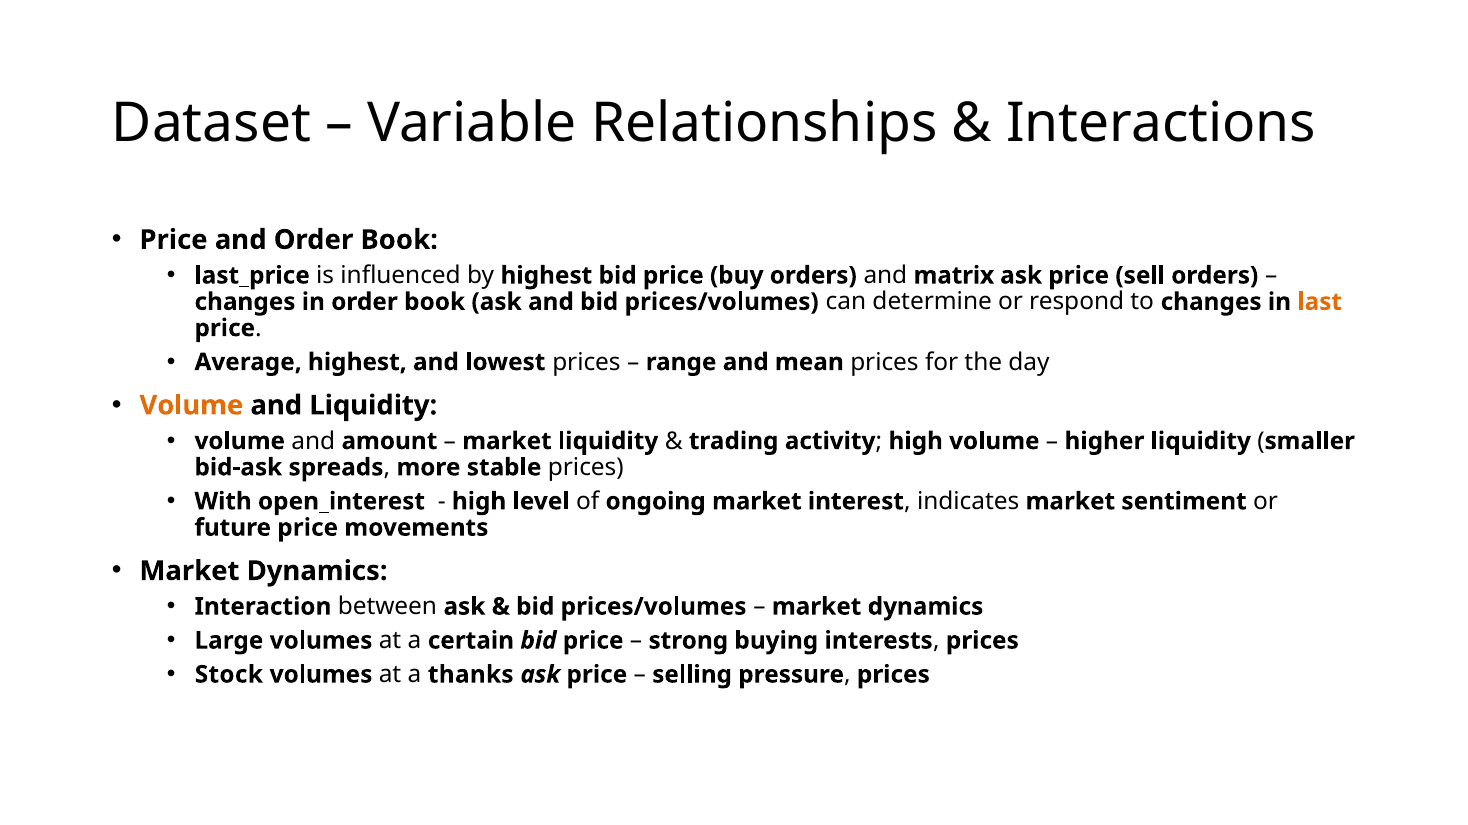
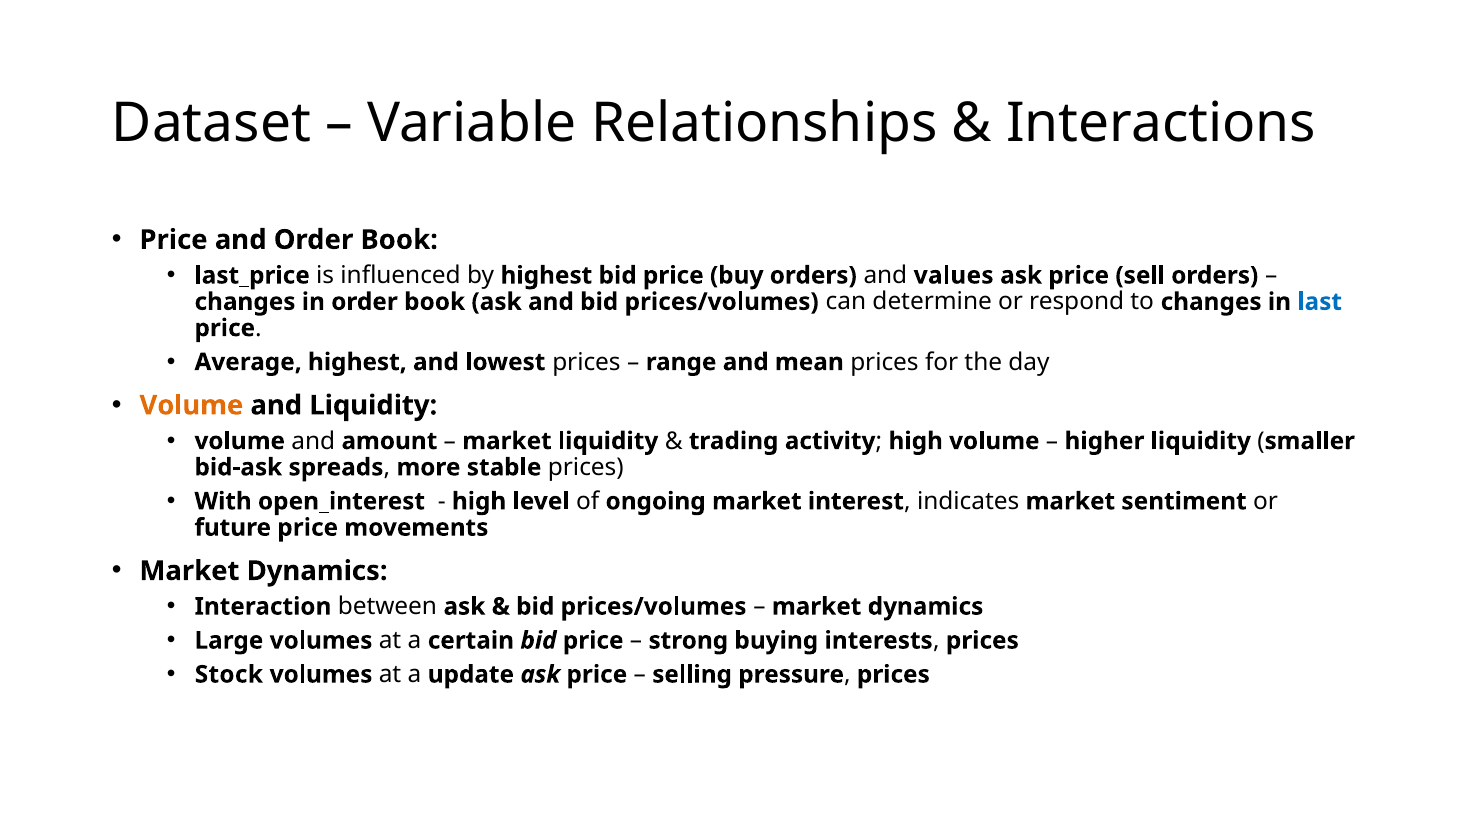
matrix: matrix -> values
last colour: orange -> blue
thanks: thanks -> update
